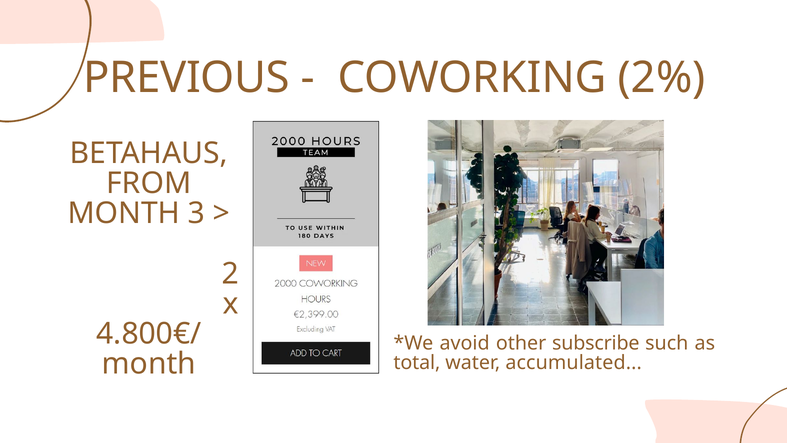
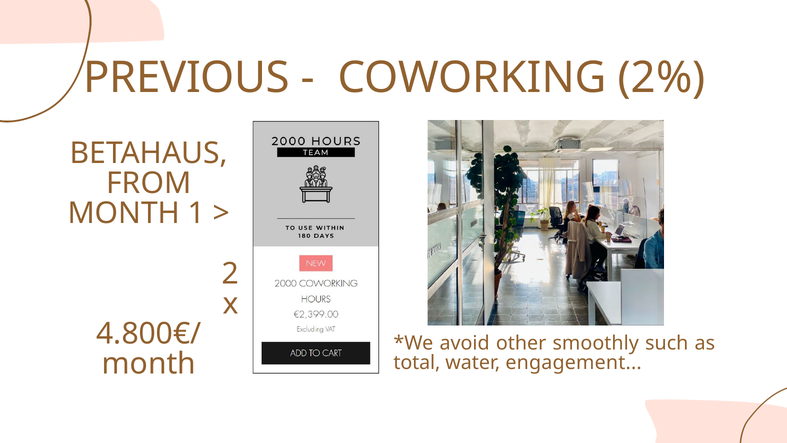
3: 3 -> 1
subscribe: subscribe -> smoothly
accumulated: accumulated -> engagement
